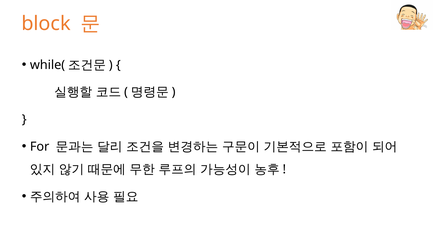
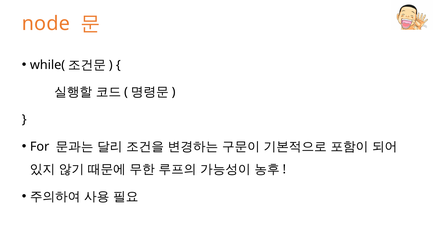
block: block -> node
